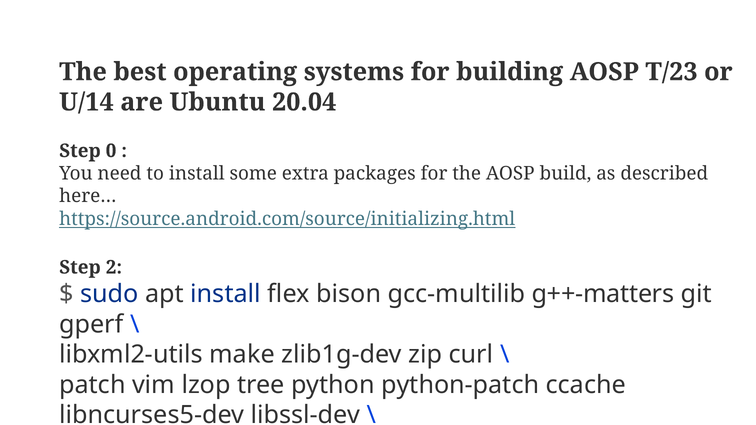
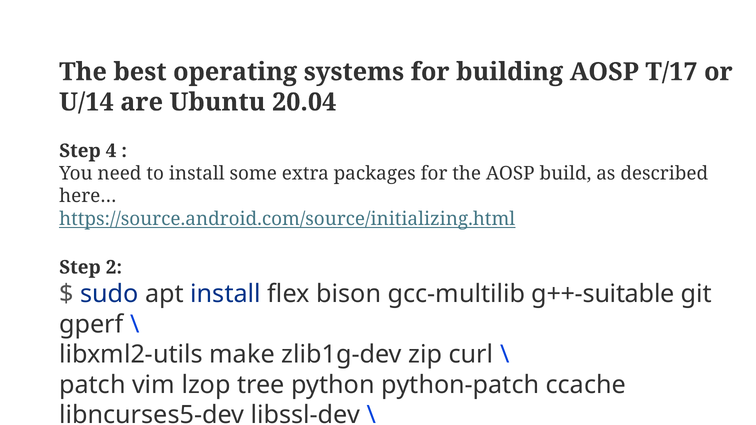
T/23: T/23 -> T/17
0: 0 -> 4
g++-matters: g++-matters -> g++-suitable
